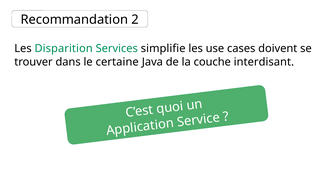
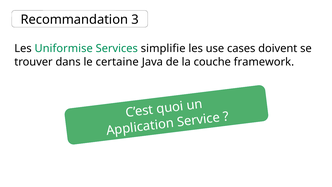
2: 2 -> 3
Disparition: Disparition -> Uniformise
interdisant: interdisant -> framework
